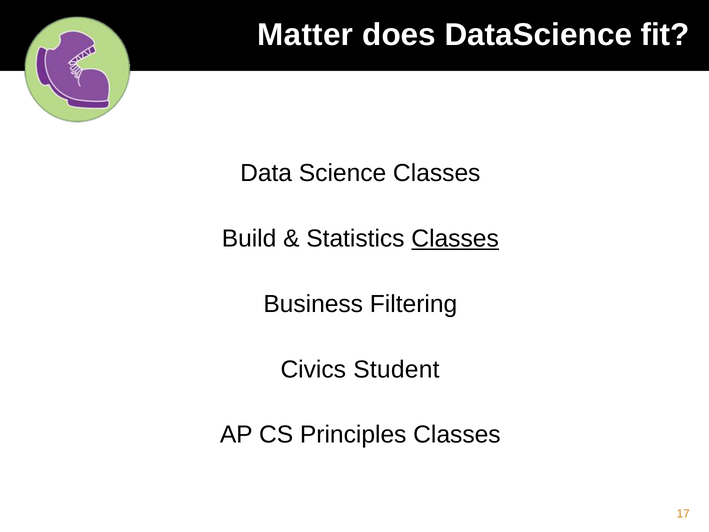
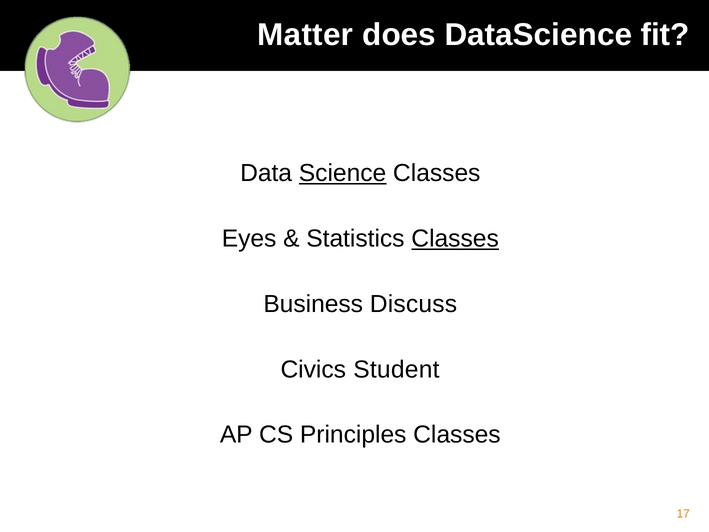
Science underline: none -> present
Build: Build -> Eyes
Filtering: Filtering -> Discuss
